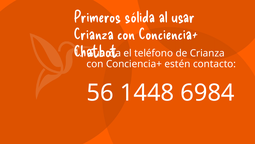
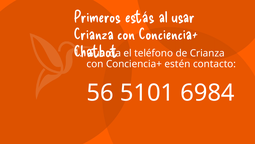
sólida: sólida -> estás
1448: 1448 -> 5101
